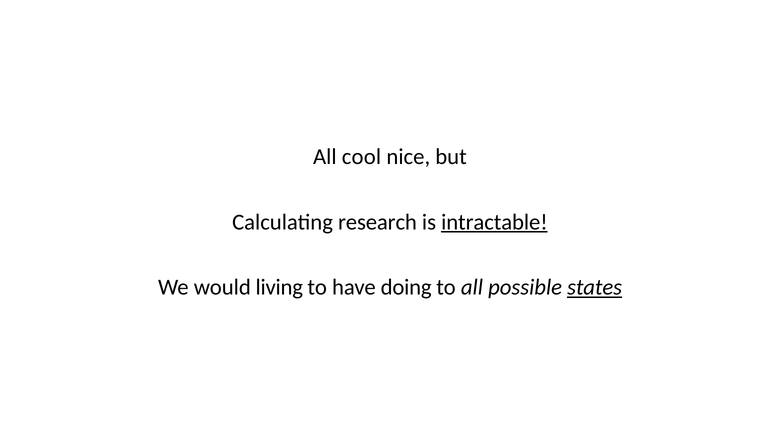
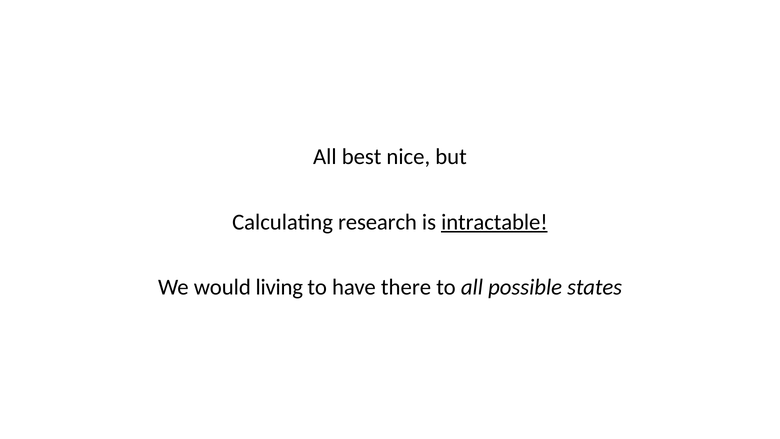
cool: cool -> best
doing: doing -> there
states underline: present -> none
